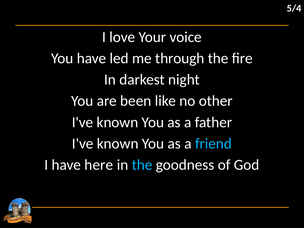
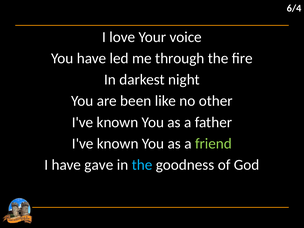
5/4: 5/4 -> 6/4
friend colour: light blue -> light green
here: here -> gave
